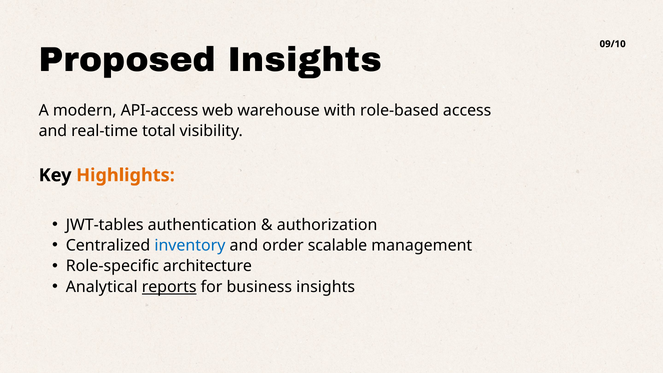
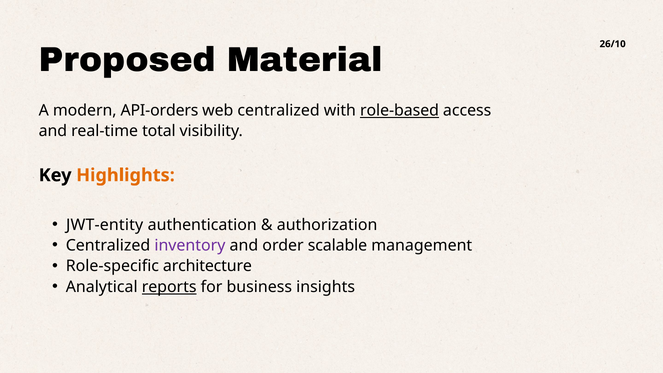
09/10: 09/10 -> 26/10
Proposed Insights: Insights -> Material
API-access: API-access -> API-orders
web warehouse: warehouse -> centralized
role-based underline: none -> present
JWT-tables: JWT-tables -> JWT-entity
inventory colour: blue -> purple
